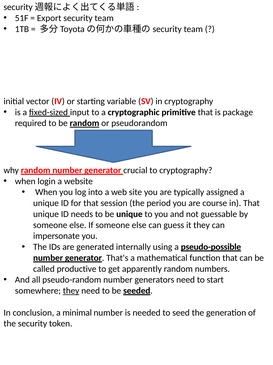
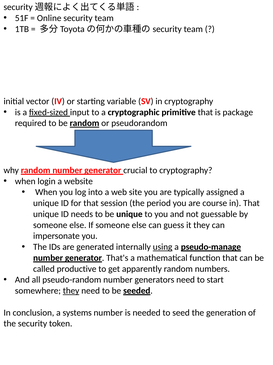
Export: Export -> Online
using underline: none -> present
pseudo-possible: pseudo-possible -> pseudo-manage
minimal: minimal -> systems
